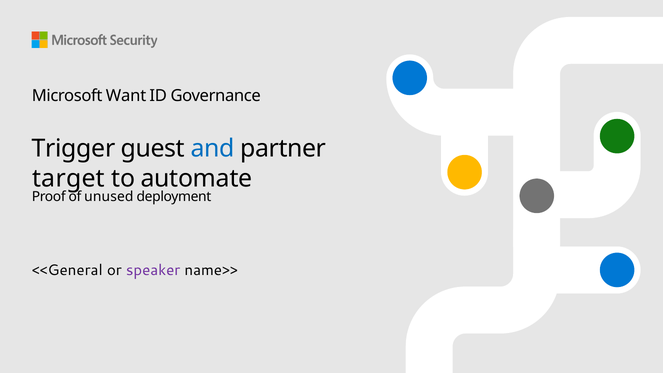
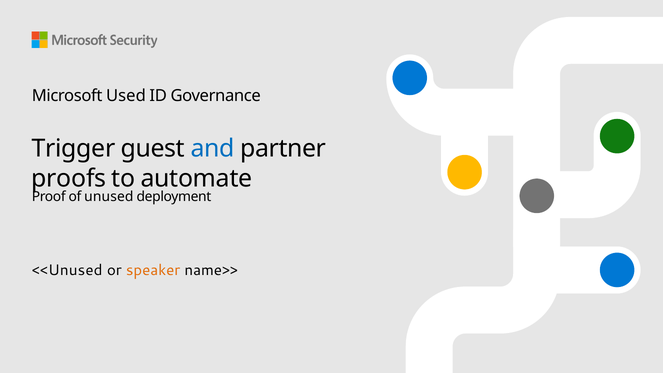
Want: Want -> Used
target: target -> proofs
<<General: <<General -> <<Unused
speaker colour: purple -> orange
